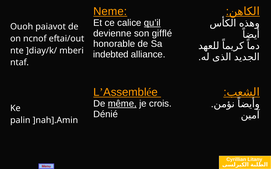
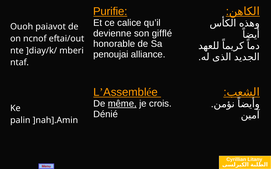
Neme: Neme -> Purifie
qu’il underline: present -> none
indebted: indebted -> penoujai
